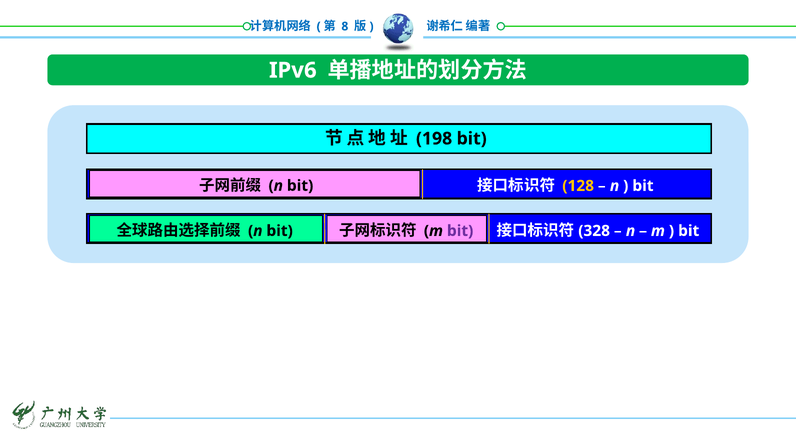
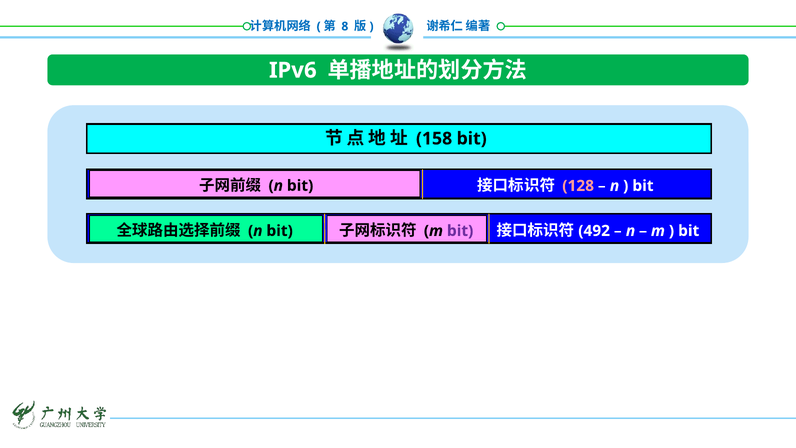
198: 198 -> 158
128 colour: yellow -> pink
328: 328 -> 492
